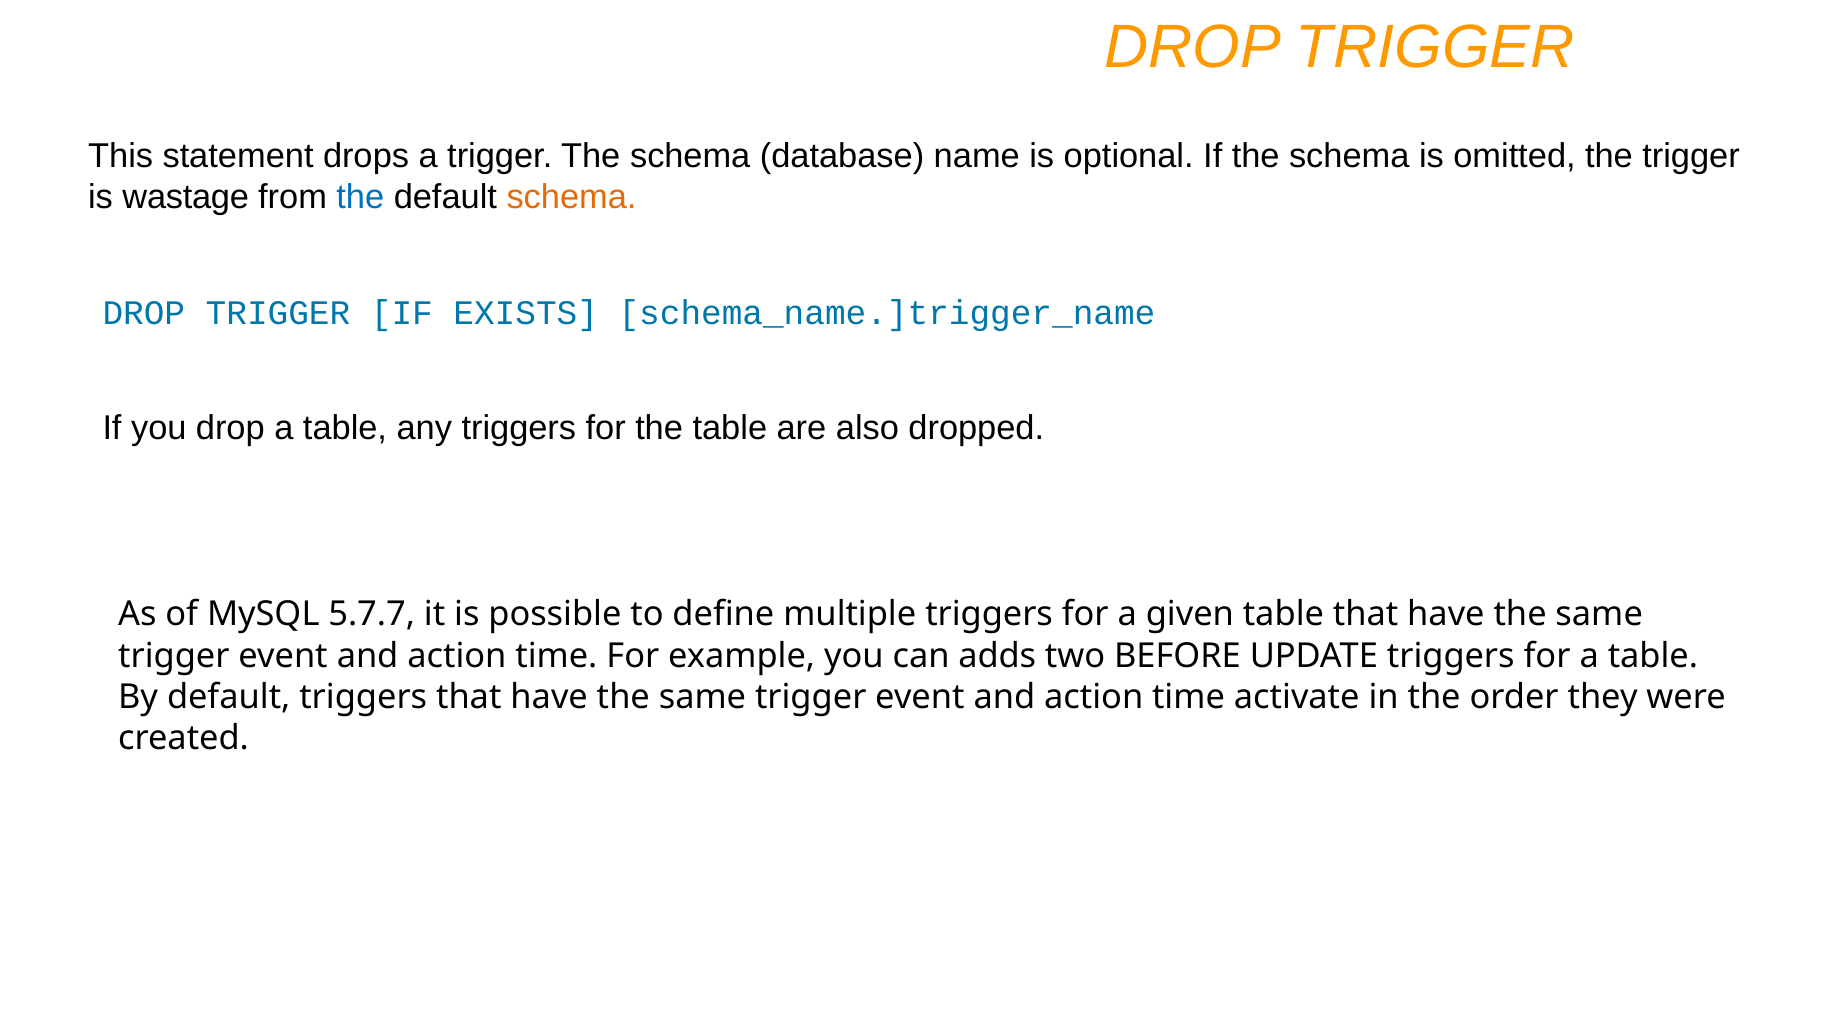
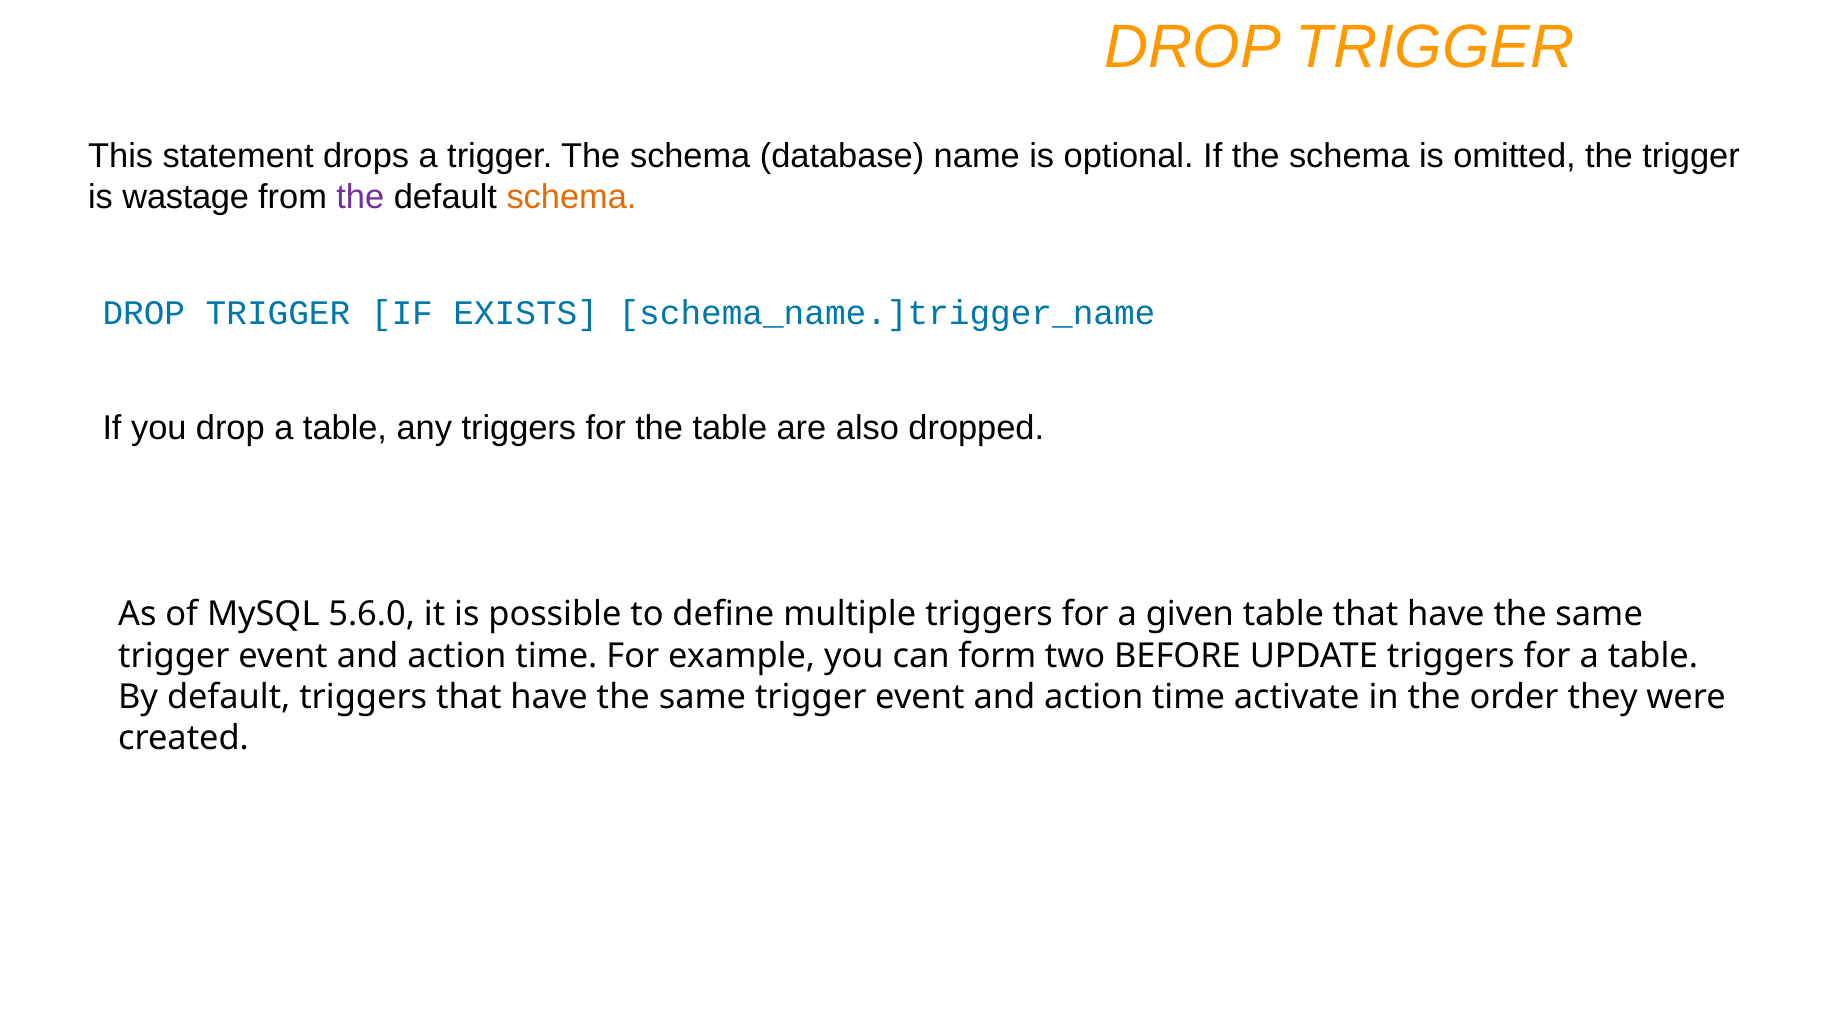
the at (360, 197) colour: blue -> purple
5.7.7: 5.7.7 -> 5.6.0
adds: adds -> form
